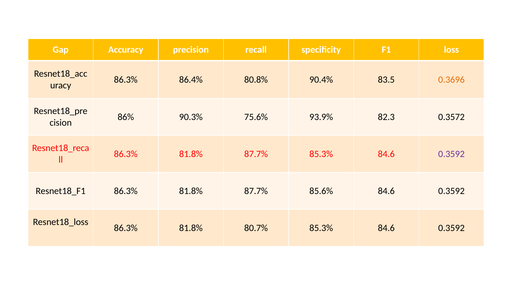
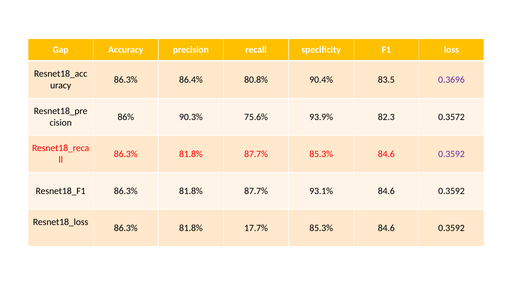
0.3696 colour: orange -> purple
85.6%: 85.6% -> 93.1%
80.7%: 80.7% -> 17.7%
